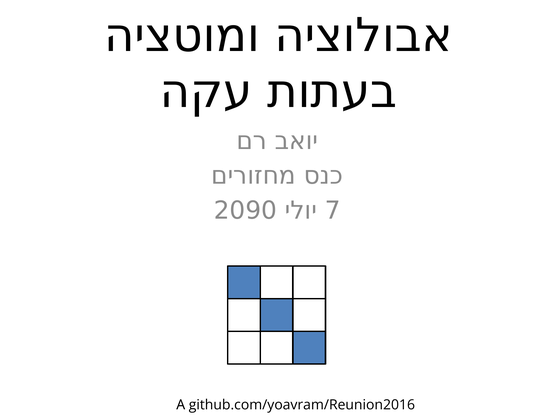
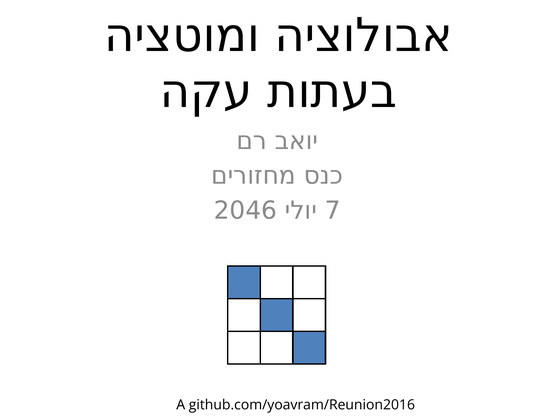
2090: 2090 -> 2046
